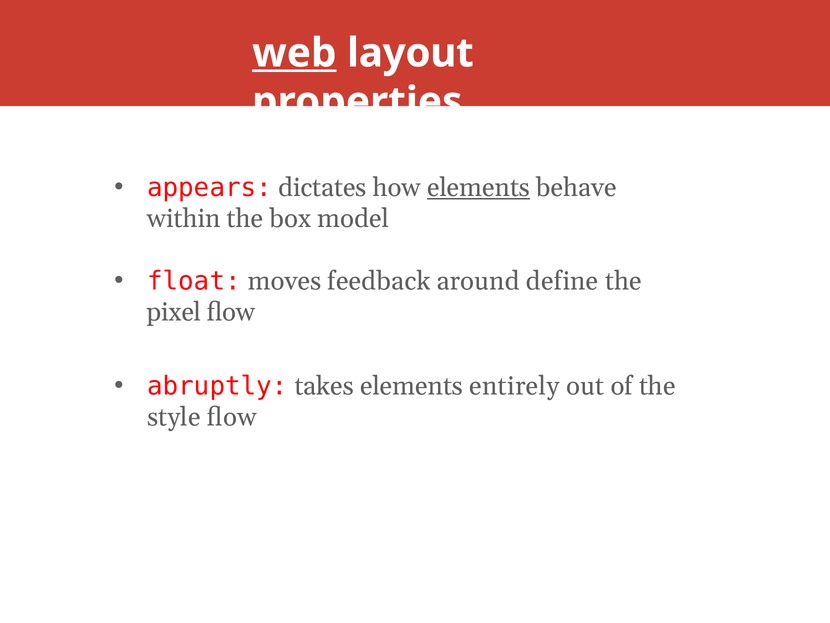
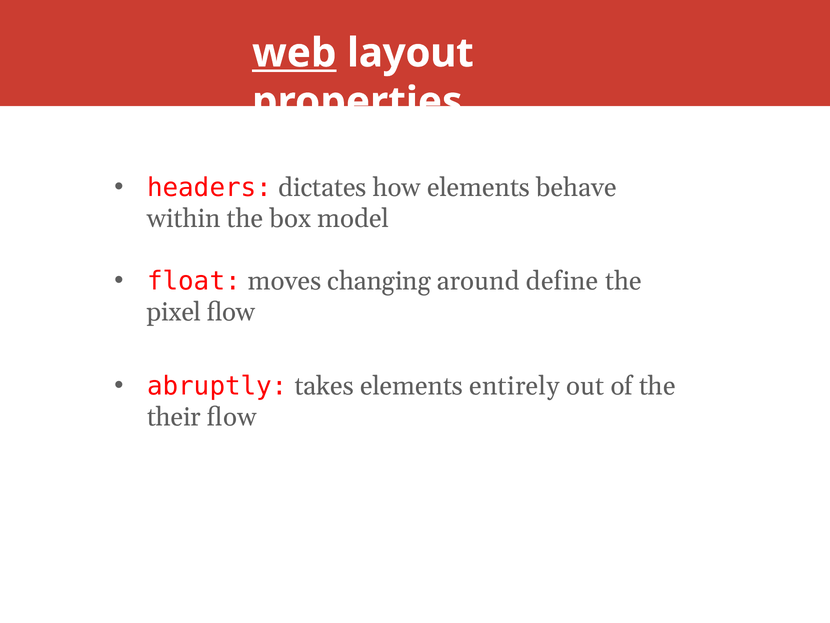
appears: appears -> headers
elements at (479, 188) underline: present -> none
feedback: feedback -> changing
style: style -> their
